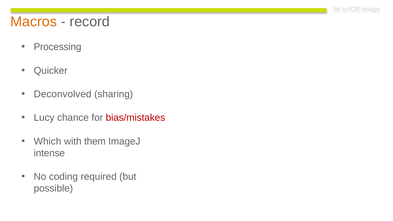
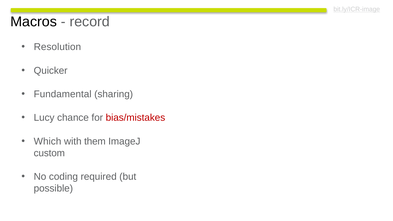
Macros colour: orange -> black
Processing: Processing -> Resolution
Deconvolved: Deconvolved -> Fundamental
intense: intense -> custom
